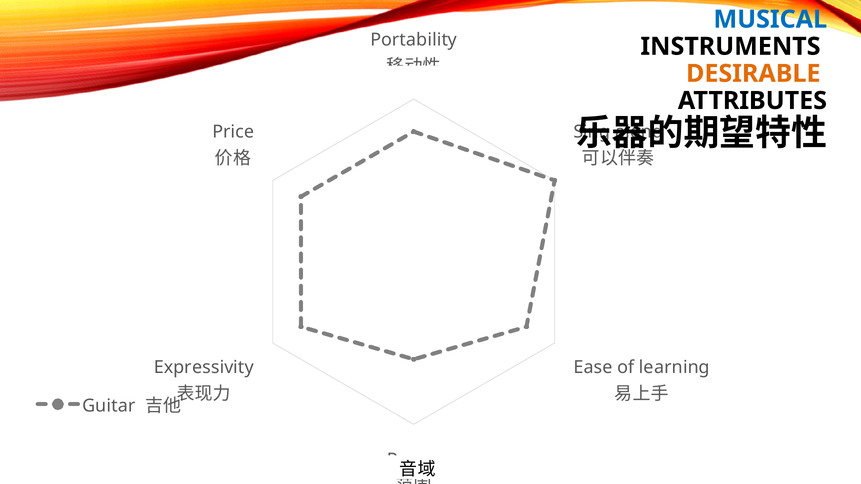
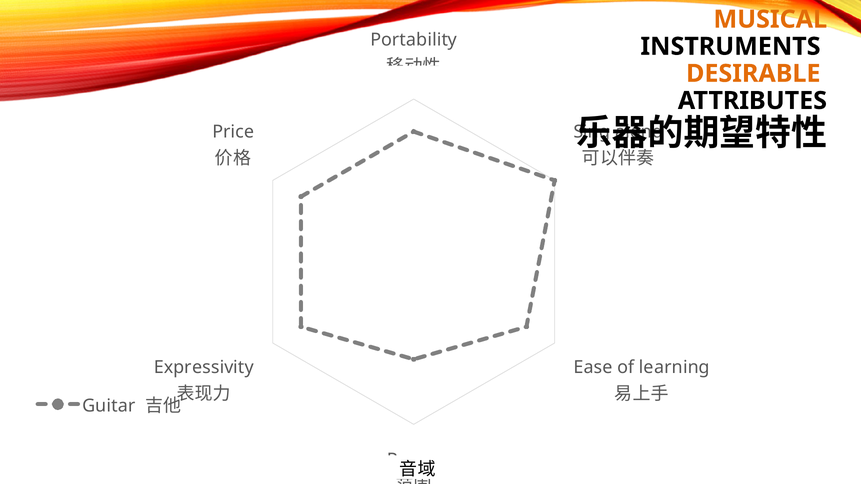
MUSICAL colour: blue -> orange
